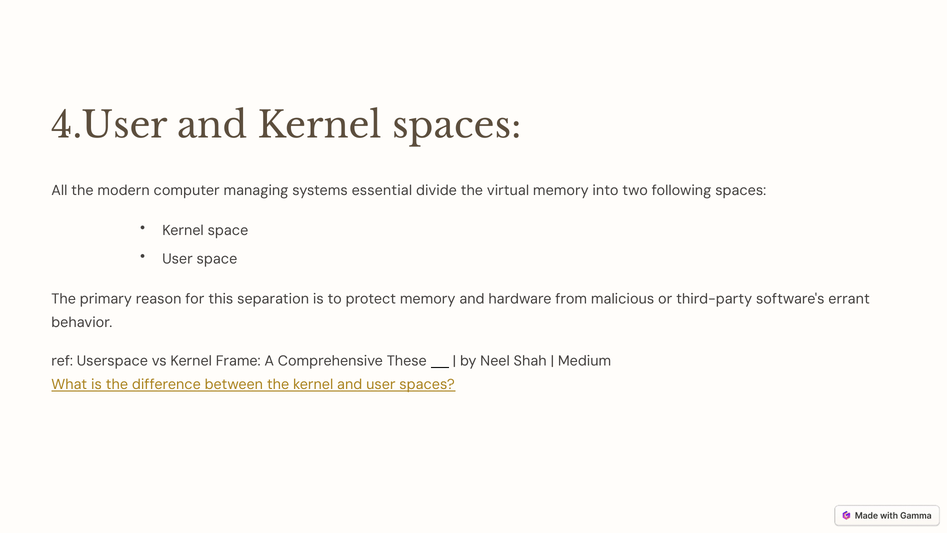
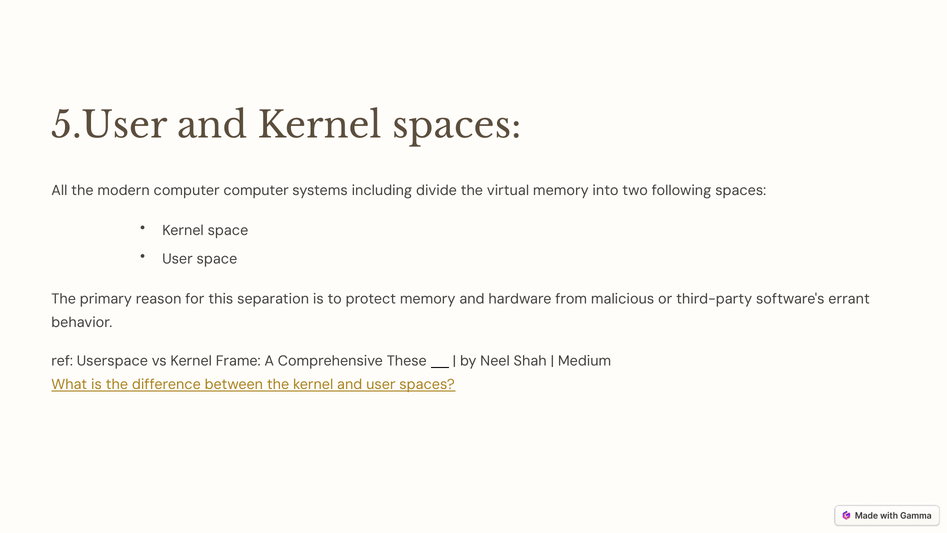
4.User: 4.User -> 5.User
computer managing: managing -> computer
essential: essential -> including
